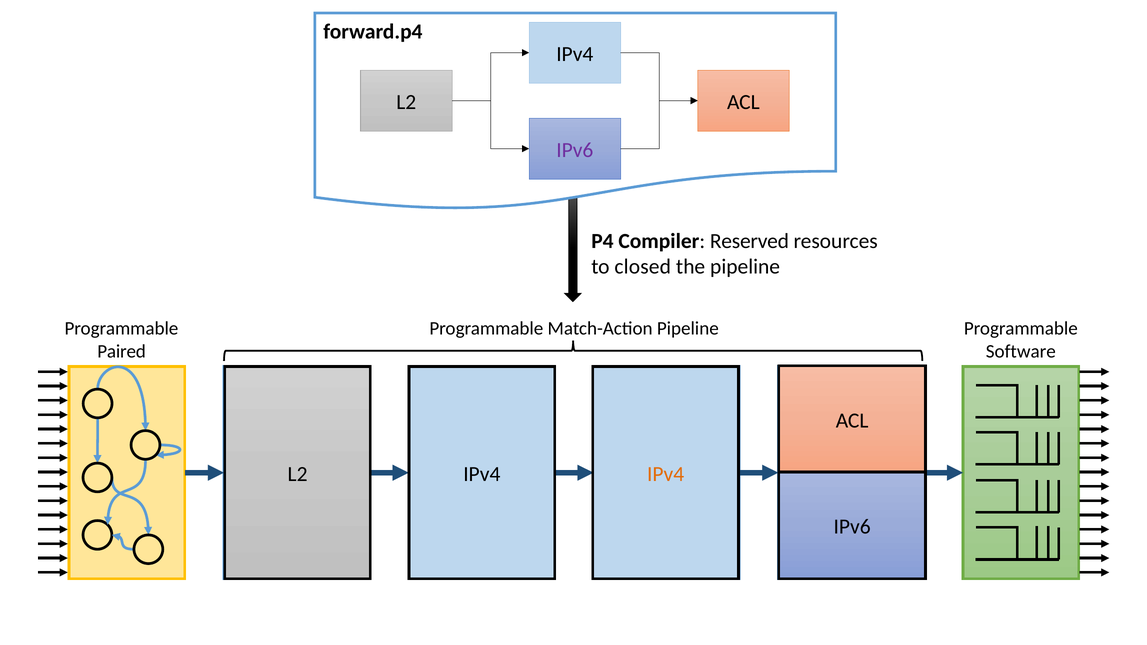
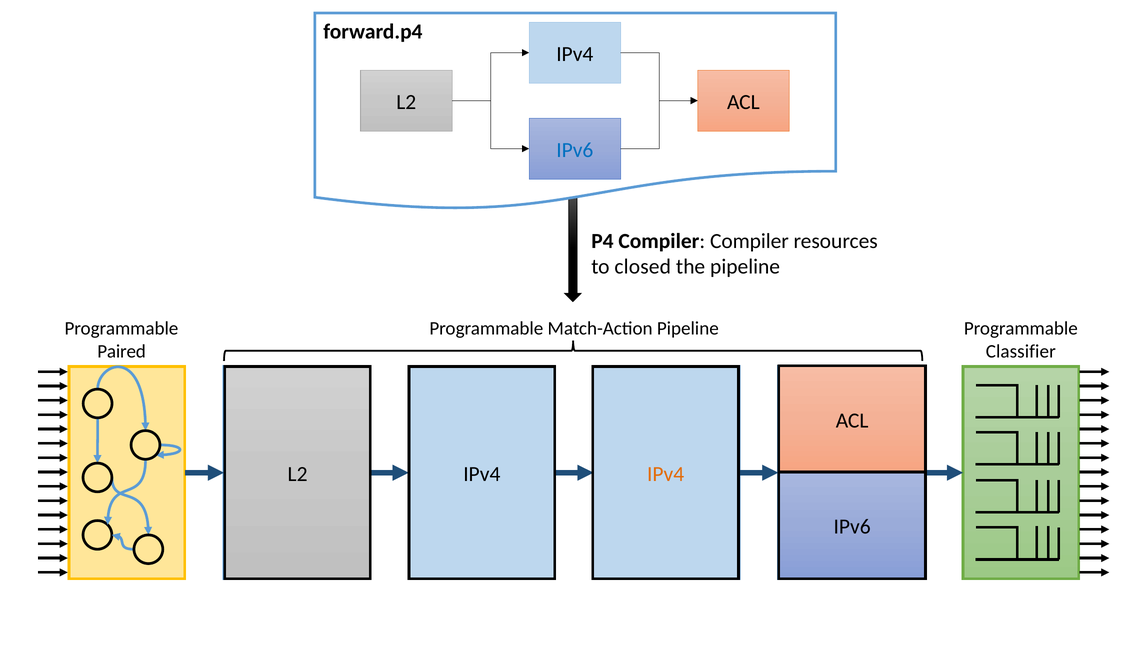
IPv6 at (575, 150) colour: purple -> blue
Compiler Reserved: Reserved -> Compiler
Software: Software -> Classifier
